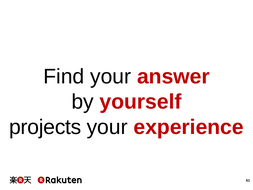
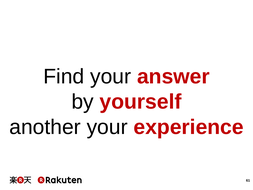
projects: projects -> another
